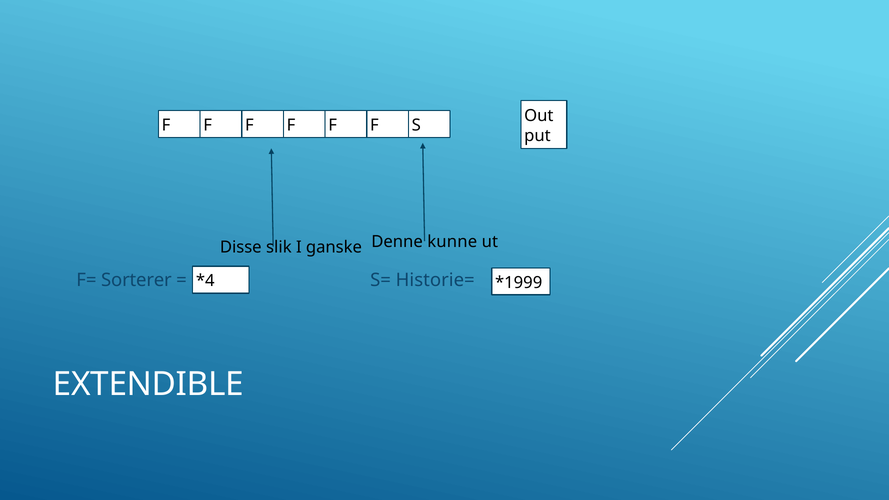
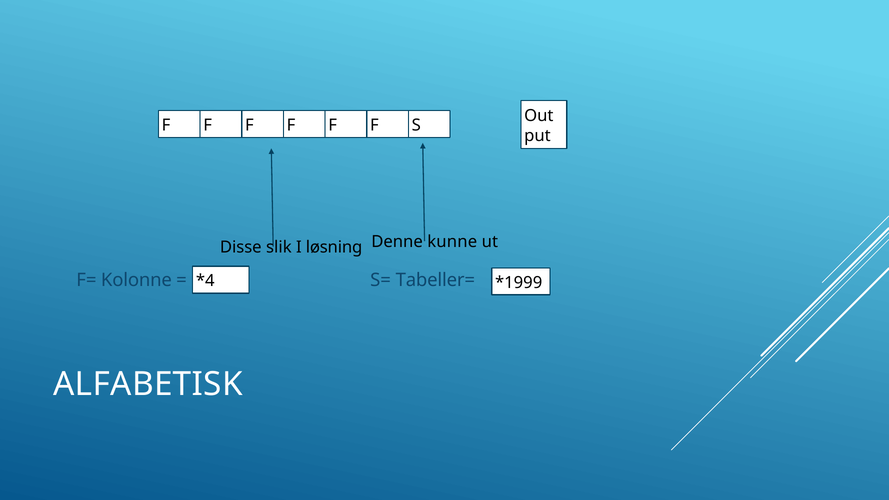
ganske: ganske -> løsning
Sorterer: Sorterer -> Kolonne
Historie=: Historie= -> Tabeller=
EXTENDIBLE: EXTENDIBLE -> ALFABETISK
